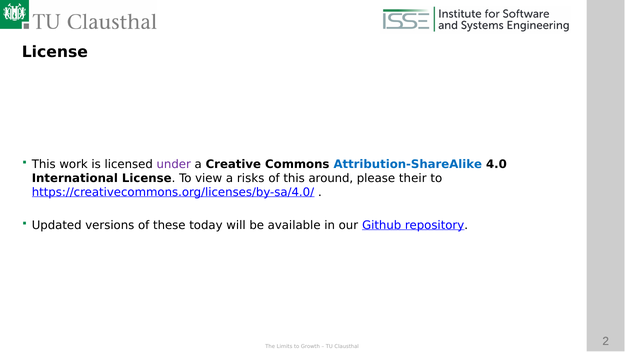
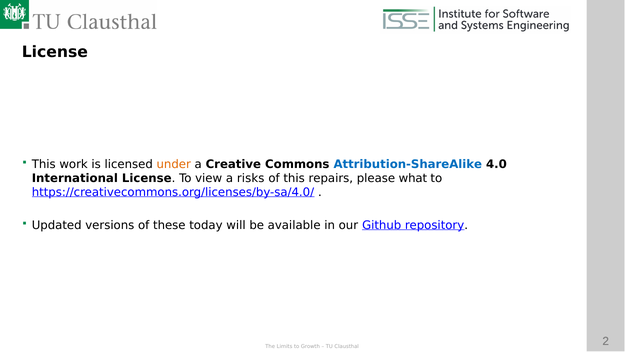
under colour: purple -> orange
around: around -> repairs
their: their -> what
